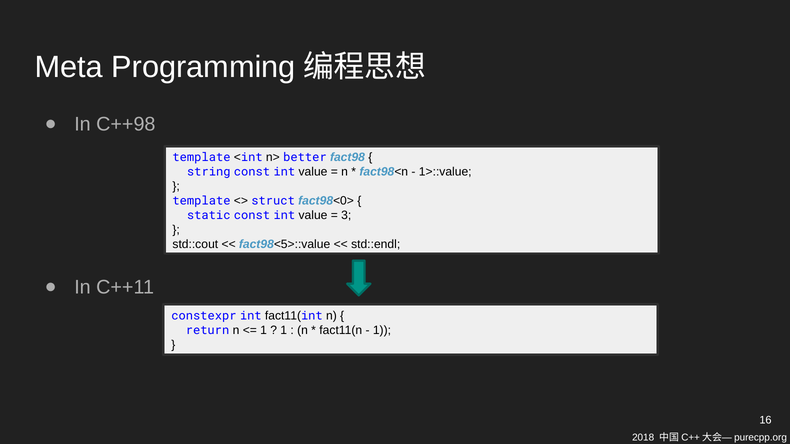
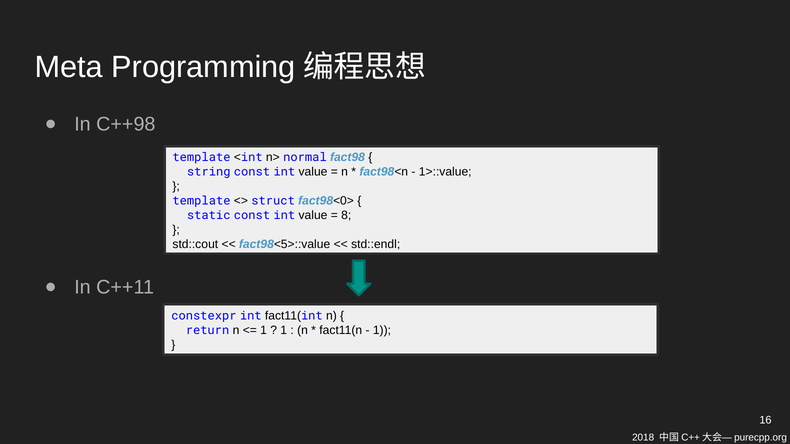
better: better -> normal
3: 3 -> 8
